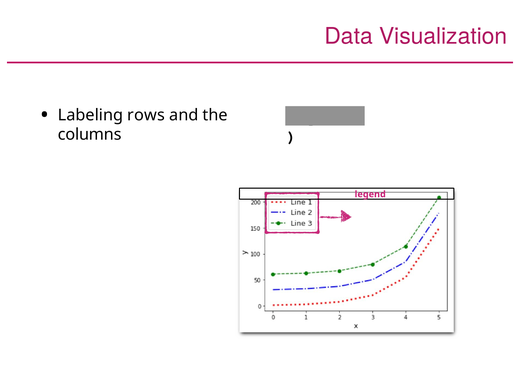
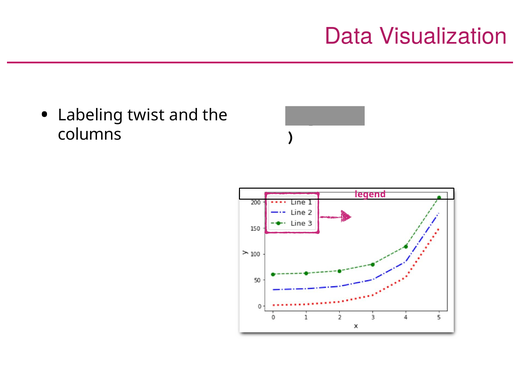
rows: rows -> twist
